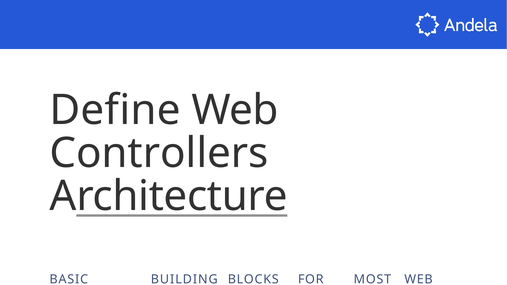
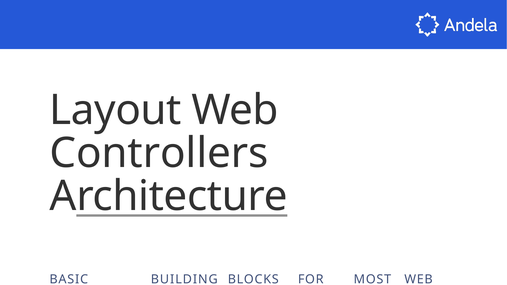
Define: Define -> Layout
